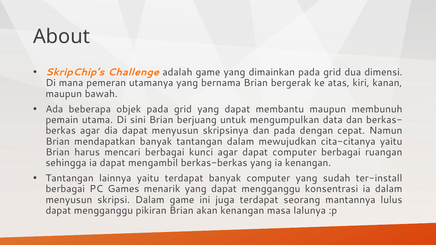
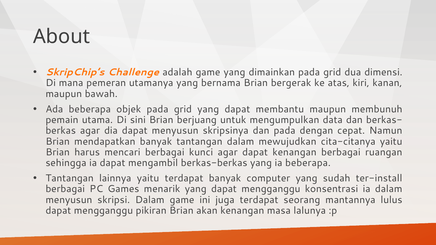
dapat computer: computer -> kenangan
ia kenangan: kenangan -> beberapa
